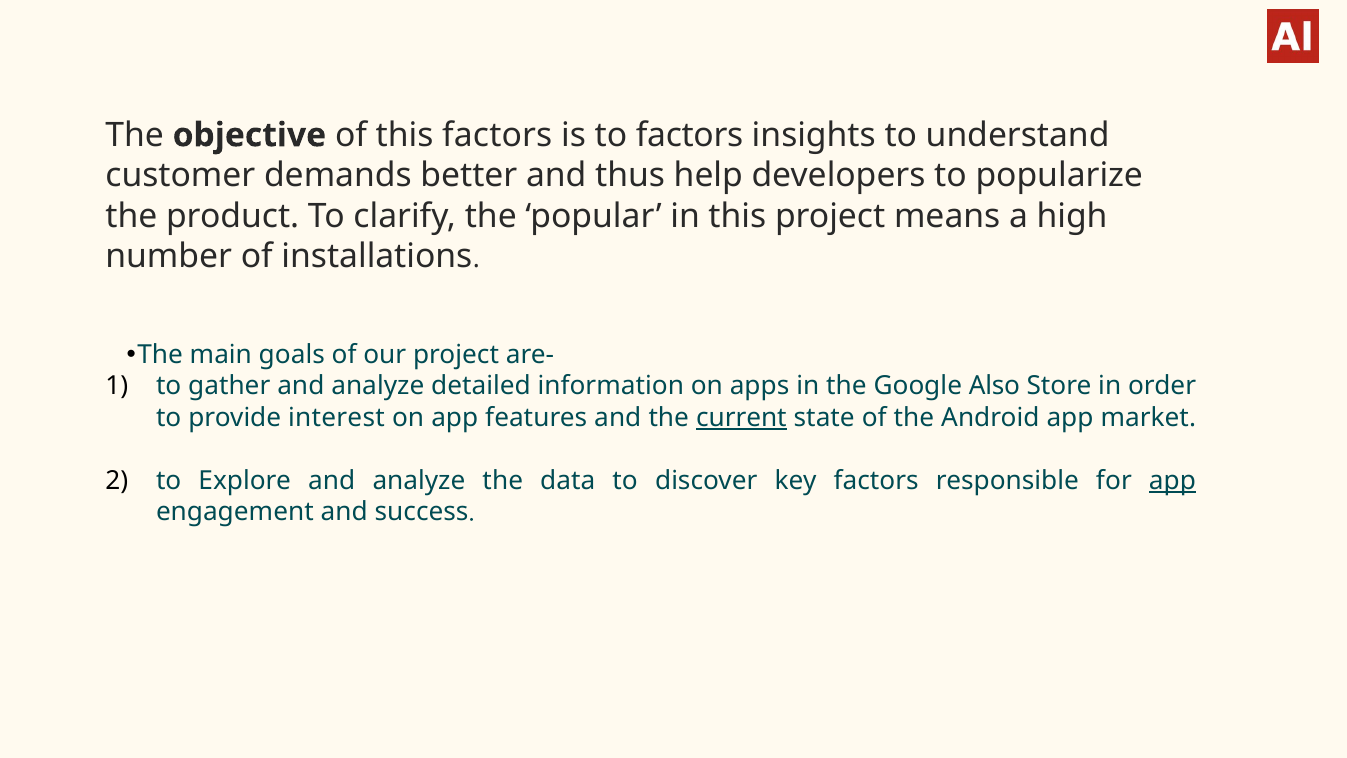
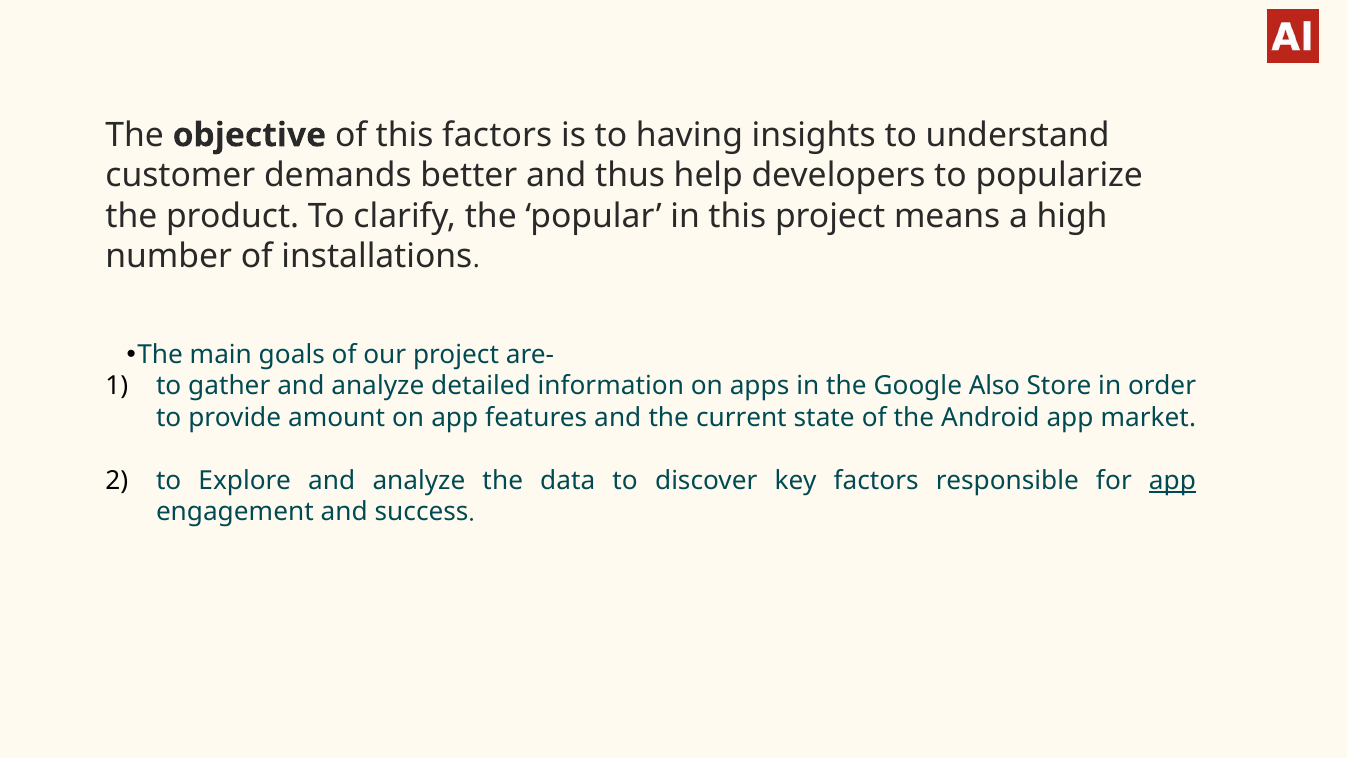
to factors: factors -> having
interest: interest -> amount
current underline: present -> none
